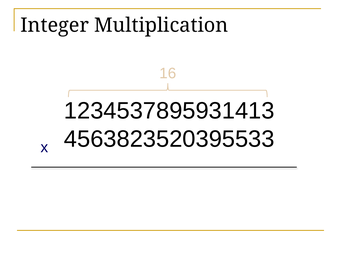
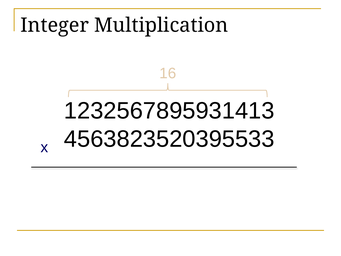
1234537895931413: 1234537895931413 -> 1232567895931413
